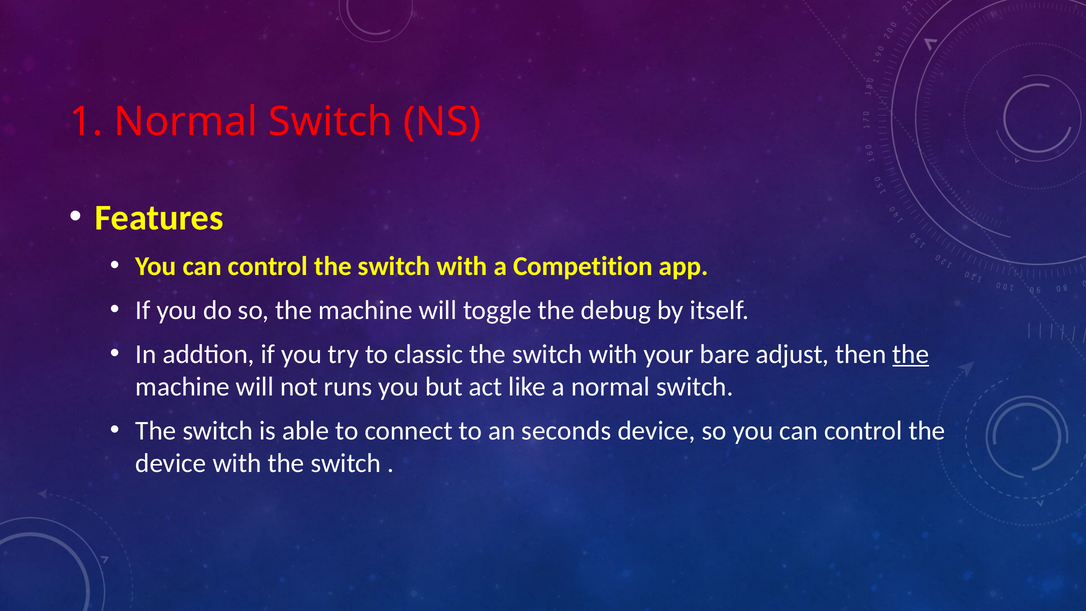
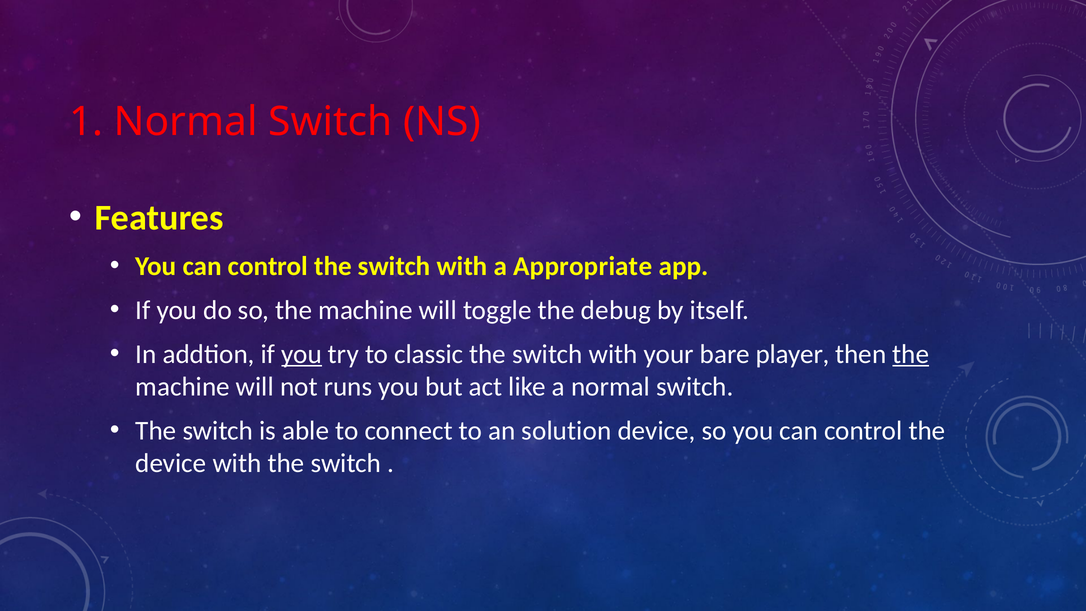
Competition: Competition -> Appropriate
you at (302, 354) underline: none -> present
adjust: adjust -> player
seconds: seconds -> solution
